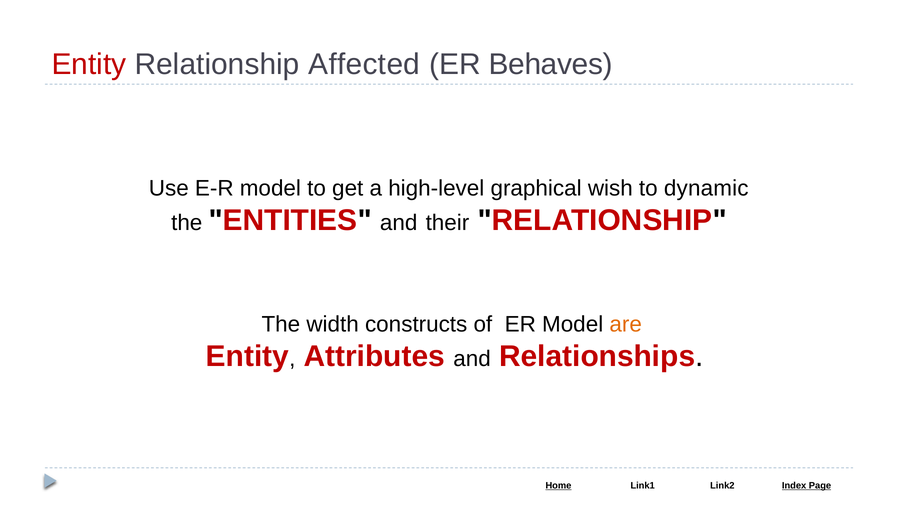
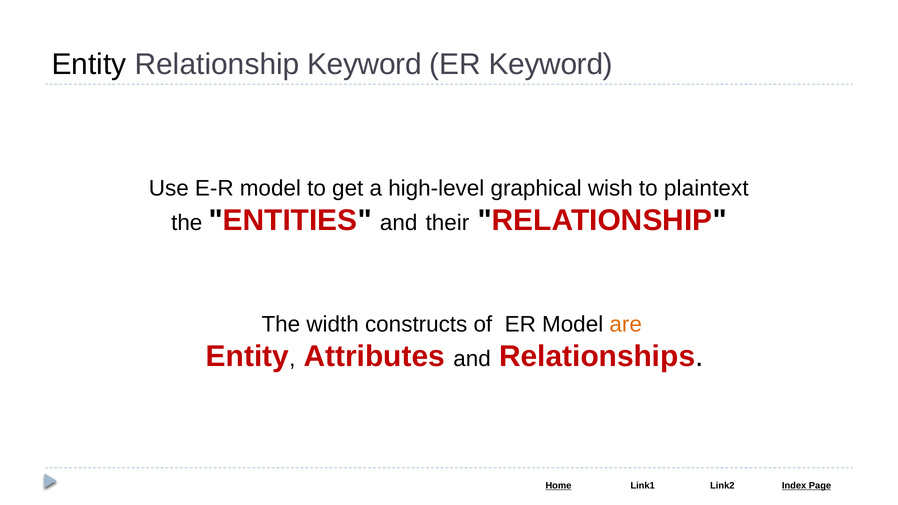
Entity at (89, 65) colour: red -> black
Relationship Affected: Affected -> Keyword
ER Behaves: Behaves -> Keyword
dynamic: dynamic -> plaintext
